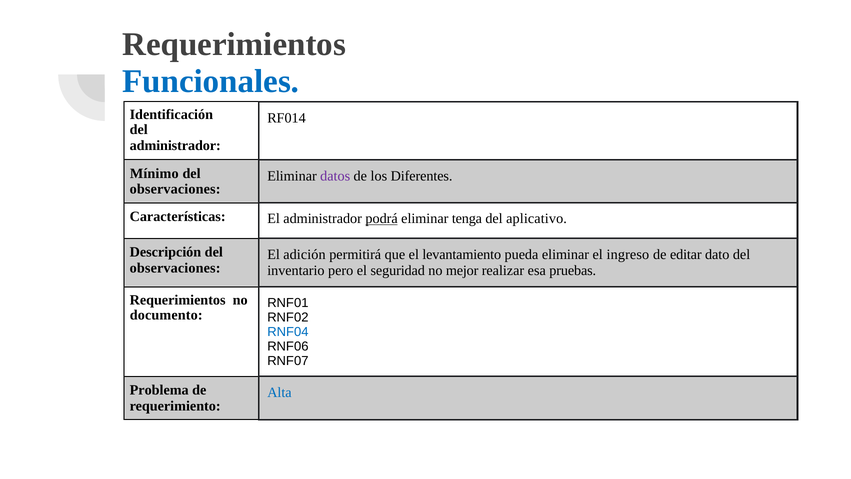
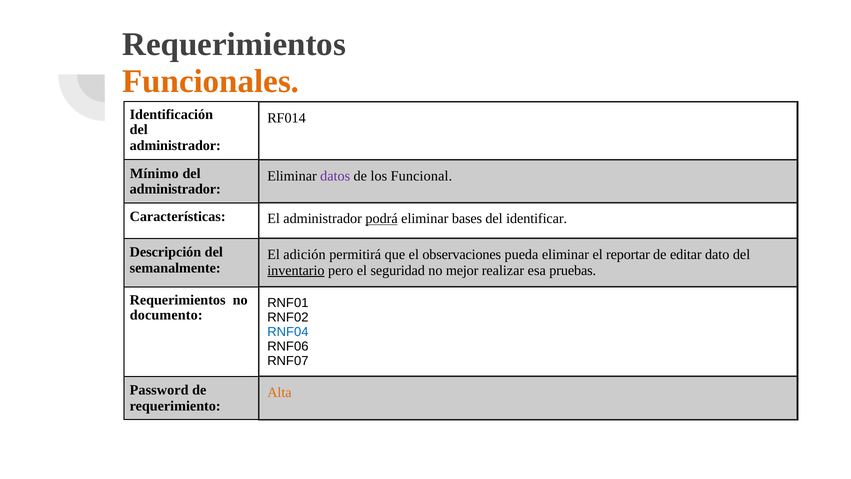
Funcionales colour: blue -> orange
Diferentes: Diferentes -> Funcional
observaciones at (175, 189): observaciones -> administrador
tenga: tenga -> bases
aplicativo: aplicativo -> identificar
levantamiento: levantamiento -> observaciones
ingreso: ingreso -> reportar
observaciones at (175, 268): observaciones -> semanalmente
inventario underline: none -> present
Problema: Problema -> Password
Alta colour: blue -> orange
